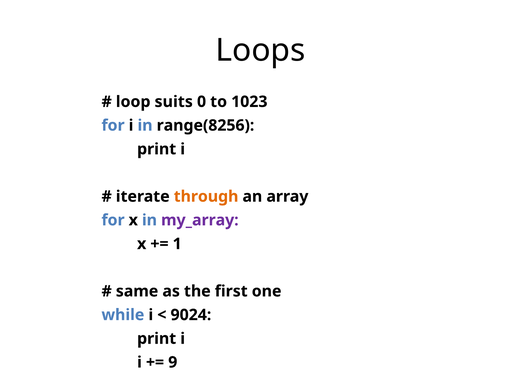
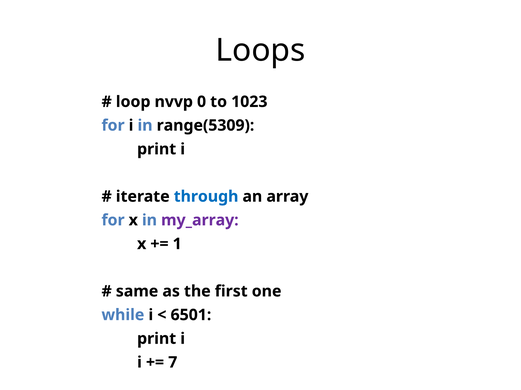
suits: suits -> nvvp
range(8256: range(8256 -> range(5309
through colour: orange -> blue
9024: 9024 -> 6501
9: 9 -> 7
